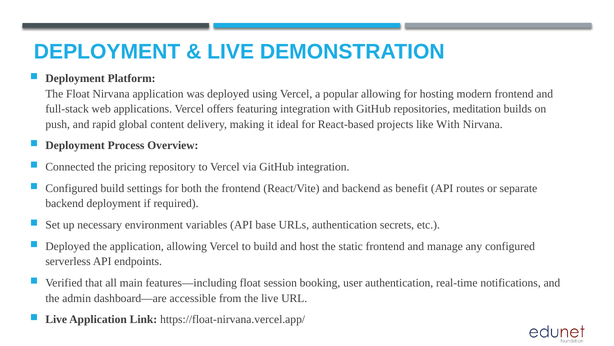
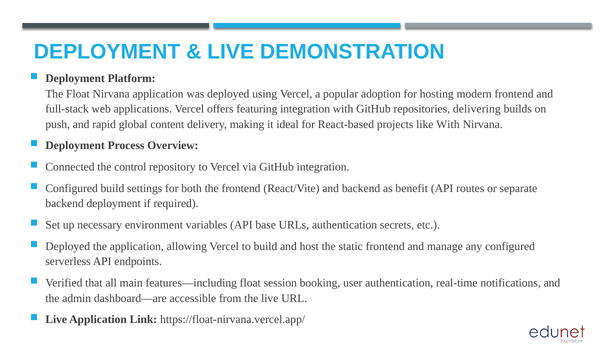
popular allowing: allowing -> adoption
meditation: meditation -> delivering
pricing: pricing -> control
